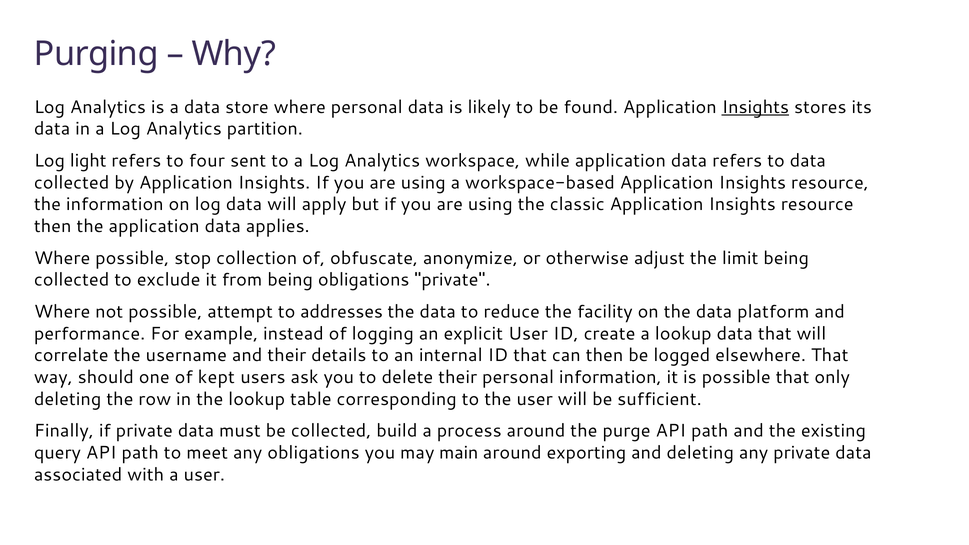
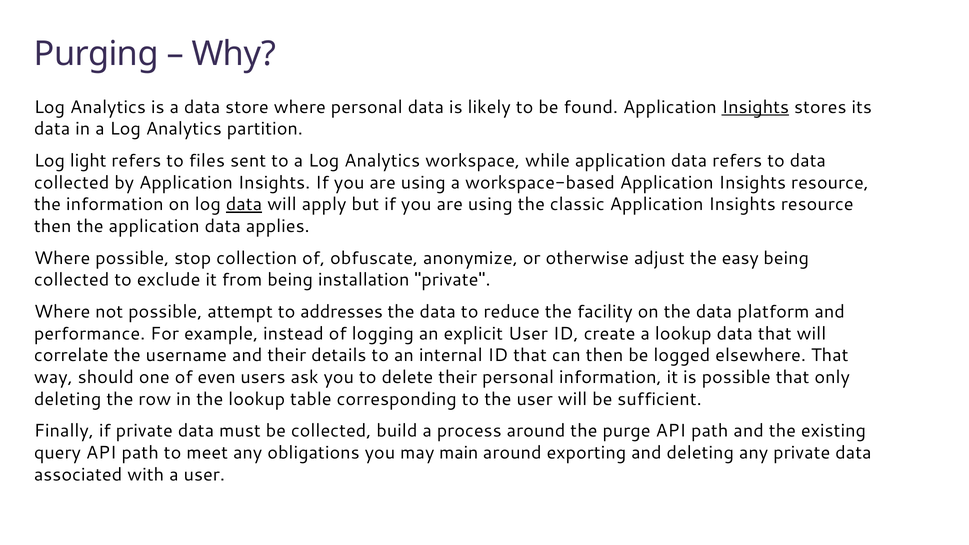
four: four -> files
data at (244, 204) underline: none -> present
limit: limit -> easy
being obligations: obligations -> installation
kept: kept -> even
